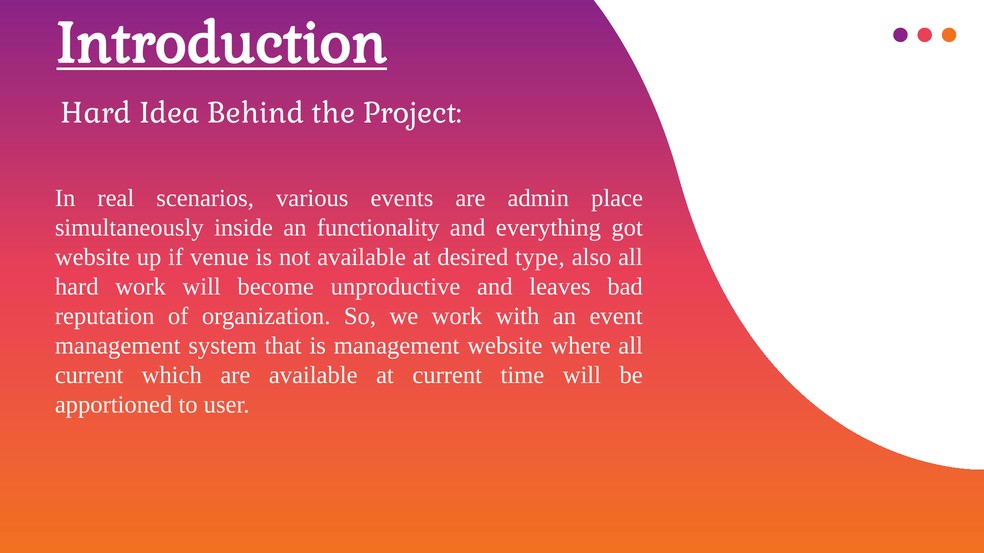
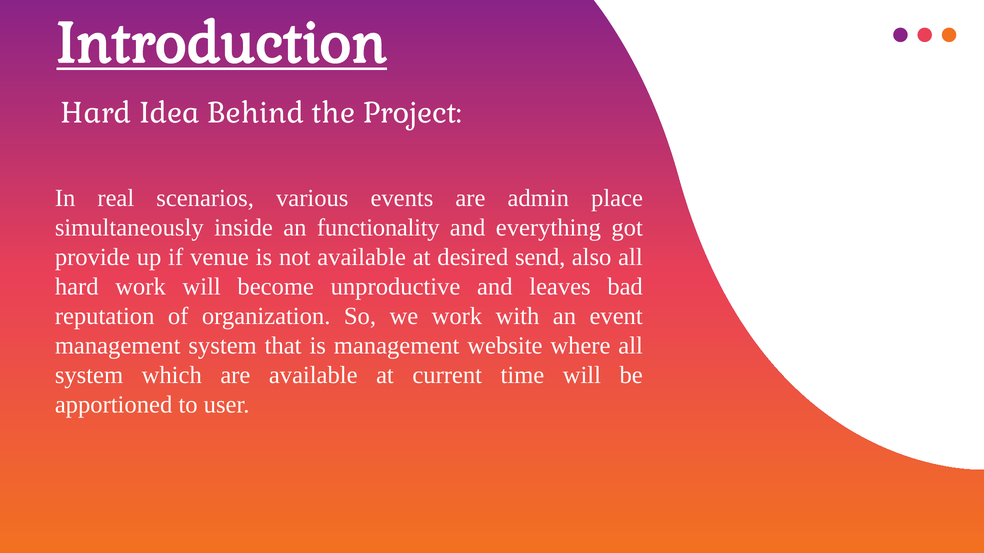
website at (92, 258): website -> provide
type: type -> send
current at (89, 376): current -> system
